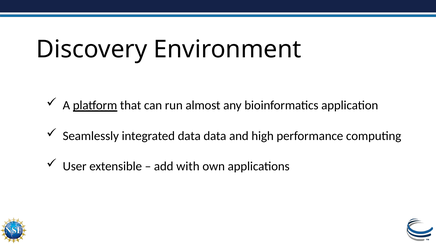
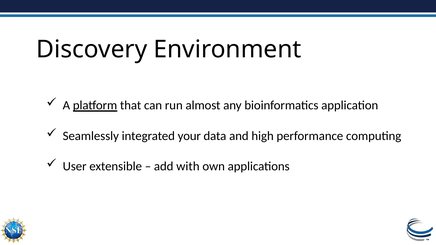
integrated data: data -> your
